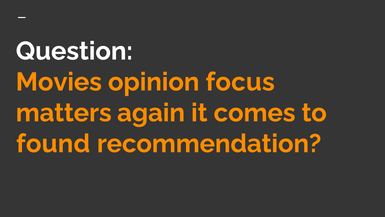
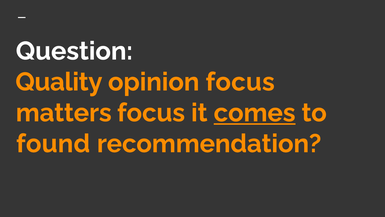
Movies: Movies -> Quality
matters again: again -> focus
comes underline: none -> present
